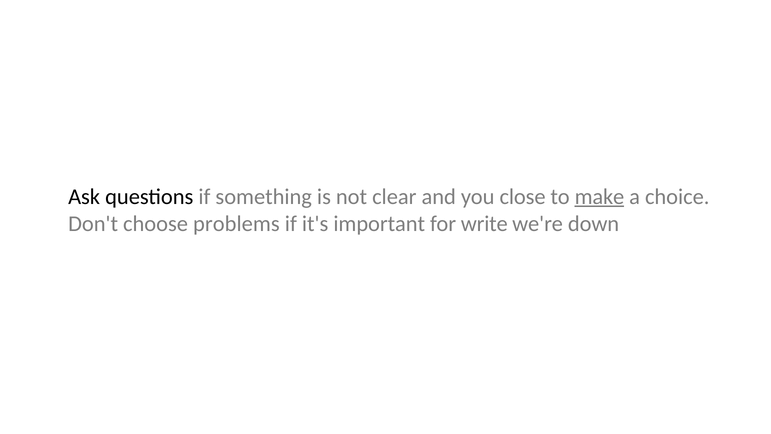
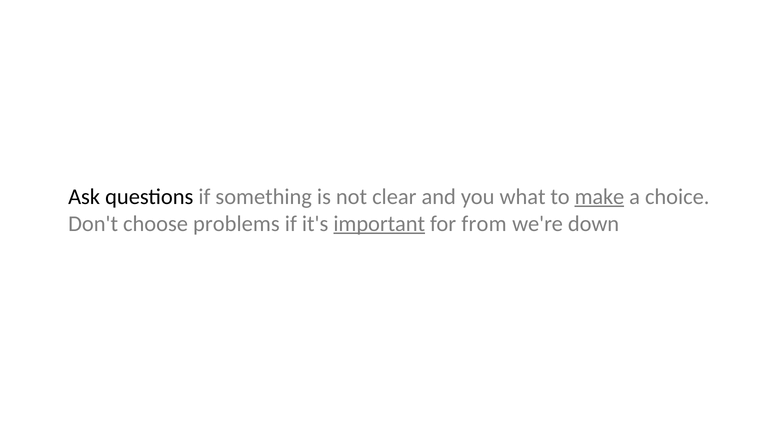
close: close -> what
important underline: none -> present
write: write -> from
